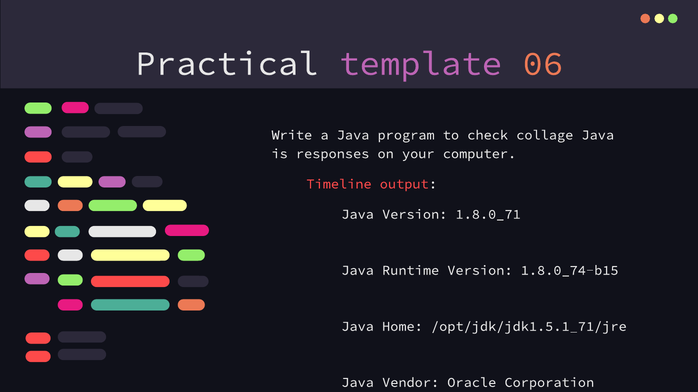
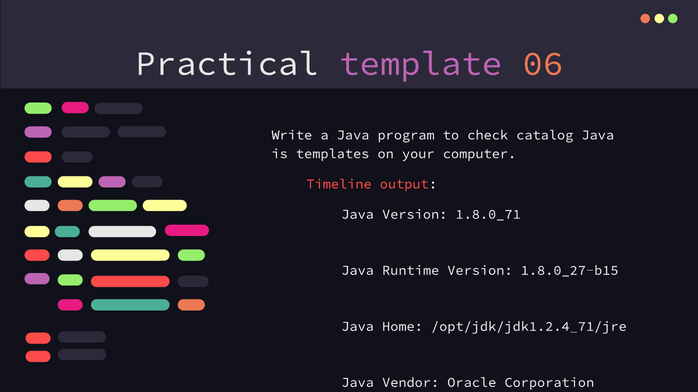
collage: collage -> catalog
responses: responses -> templates
1.8.0_74-b15: 1.8.0_74-b15 -> 1.8.0_27-b15
/opt/jdk/jdk1.5.1_71/jre: /opt/jdk/jdk1.5.1_71/jre -> /opt/jdk/jdk1.2.4_71/jre
